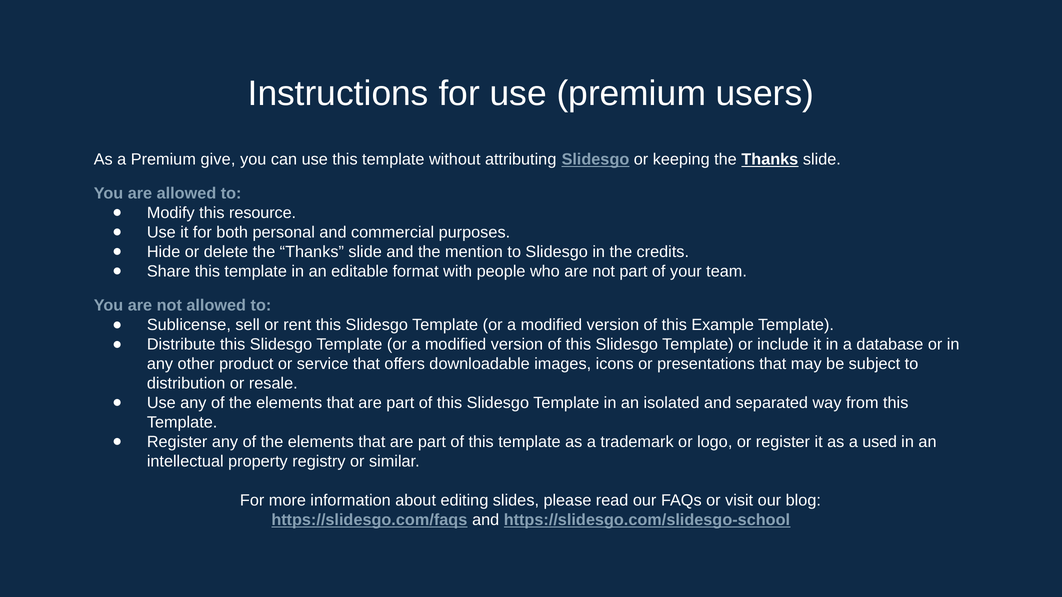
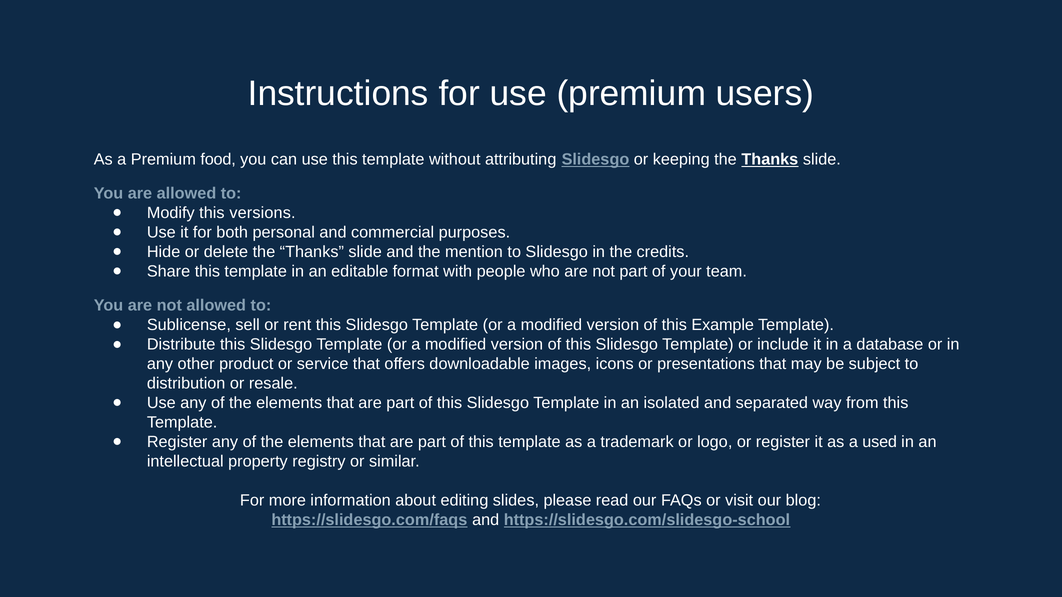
give: give -> food
resource: resource -> versions
